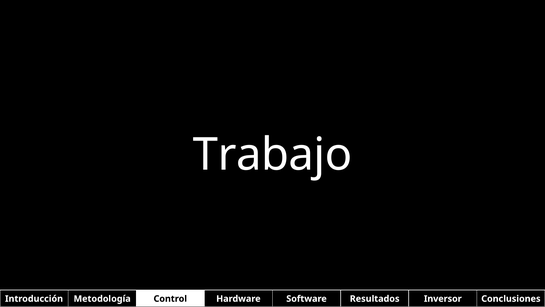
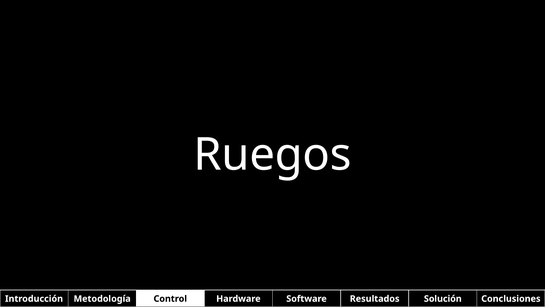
Trabajo: Trabajo -> Ruegos
Inversor: Inversor -> Solución
